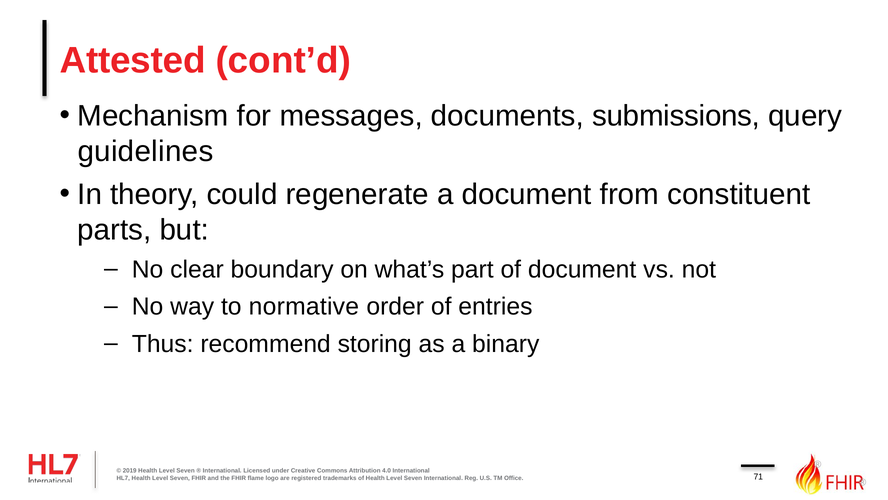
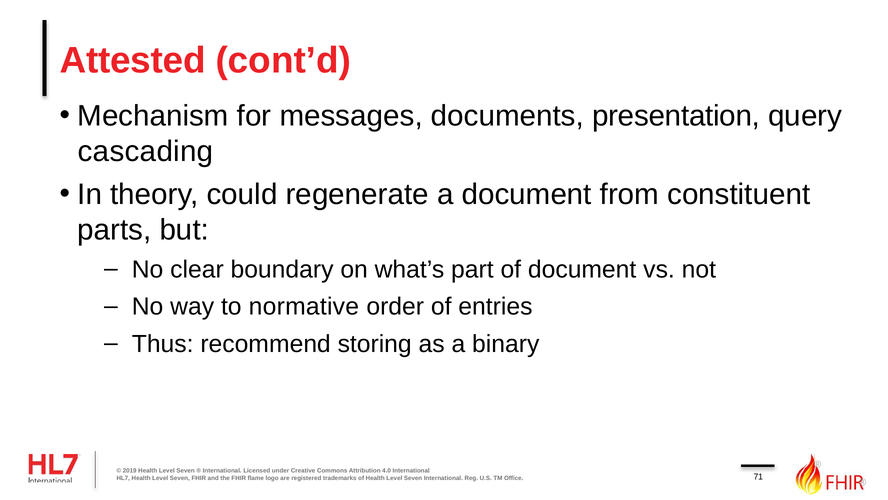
submissions: submissions -> presentation
guidelines: guidelines -> cascading
